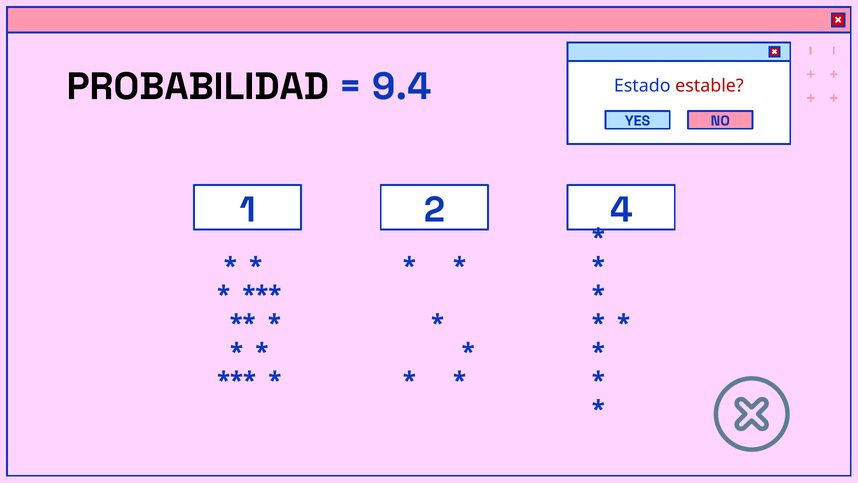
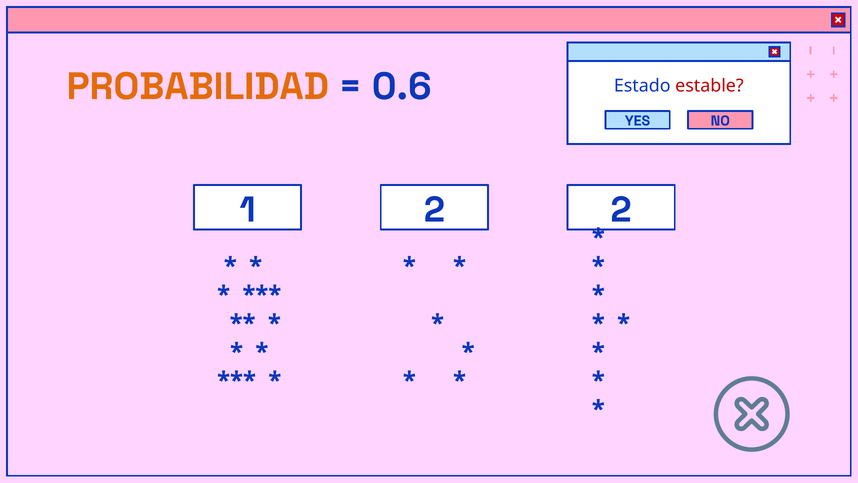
PROBABILIDAD colour: black -> orange
9.4: 9.4 -> 0.6
2 4: 4 -> 2
